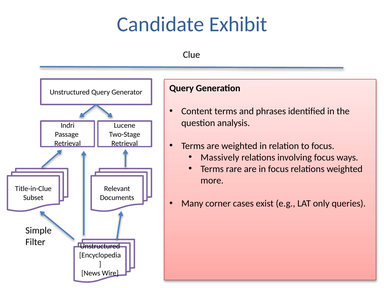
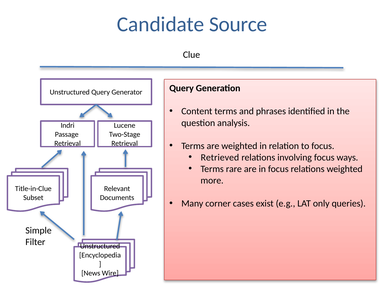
Exhibit: Exhibit -> Source
Massively: Massively -> Retrieved
